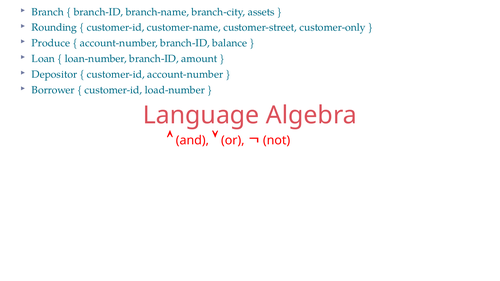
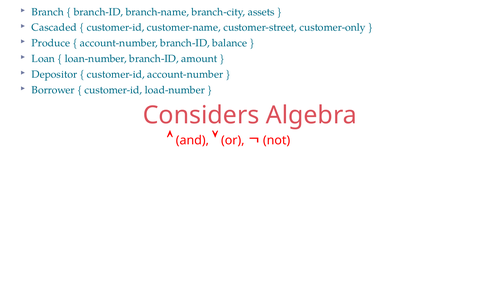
Rounding: Rounding -> Cascaded
Language: Language -> Considers
